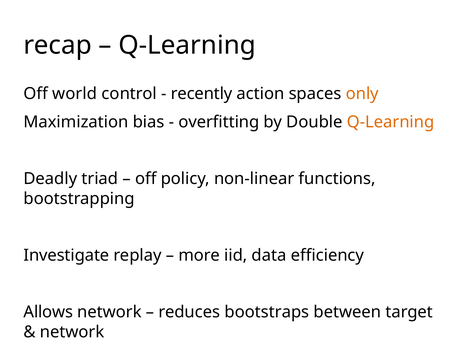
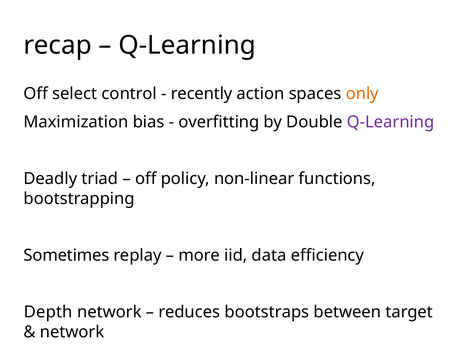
world: world -> select
Q-Learning at (391, 122) colour: orange -> purple
Investigate: Investigate -> Sometimes
Allows: Allows -> Depth
